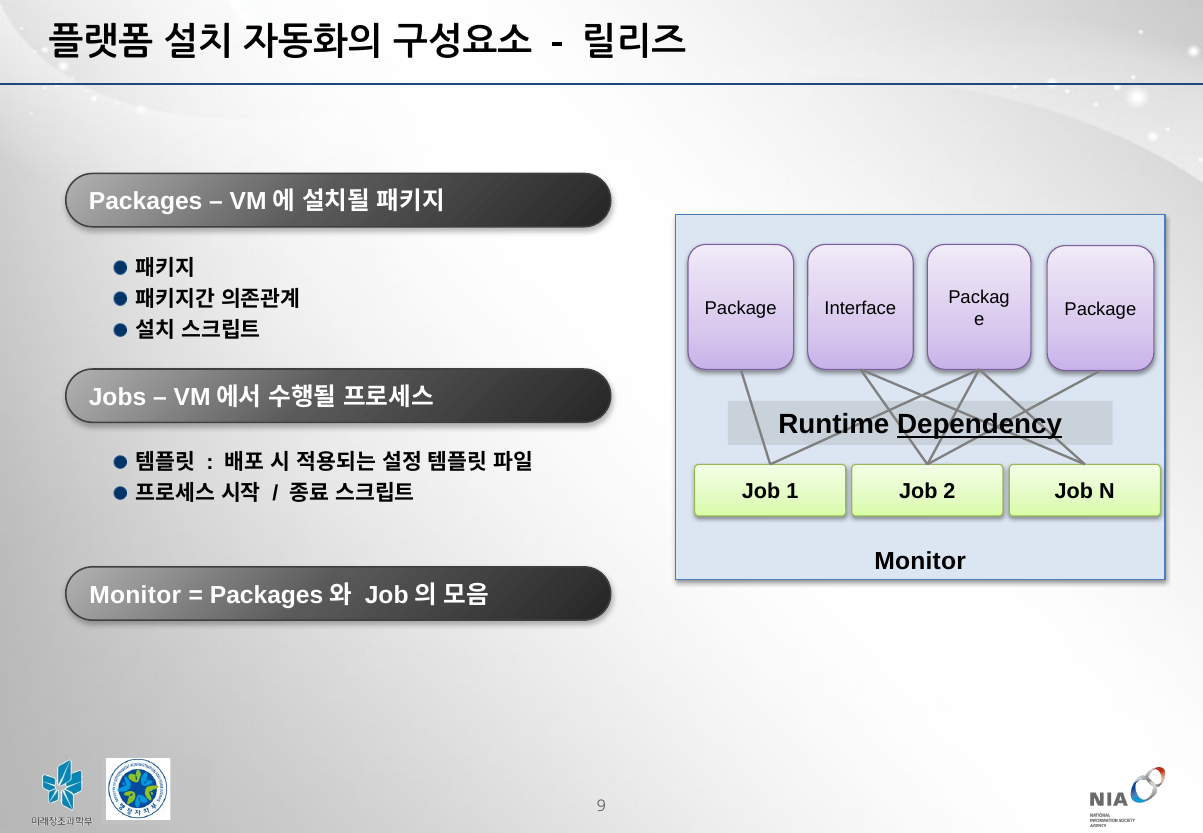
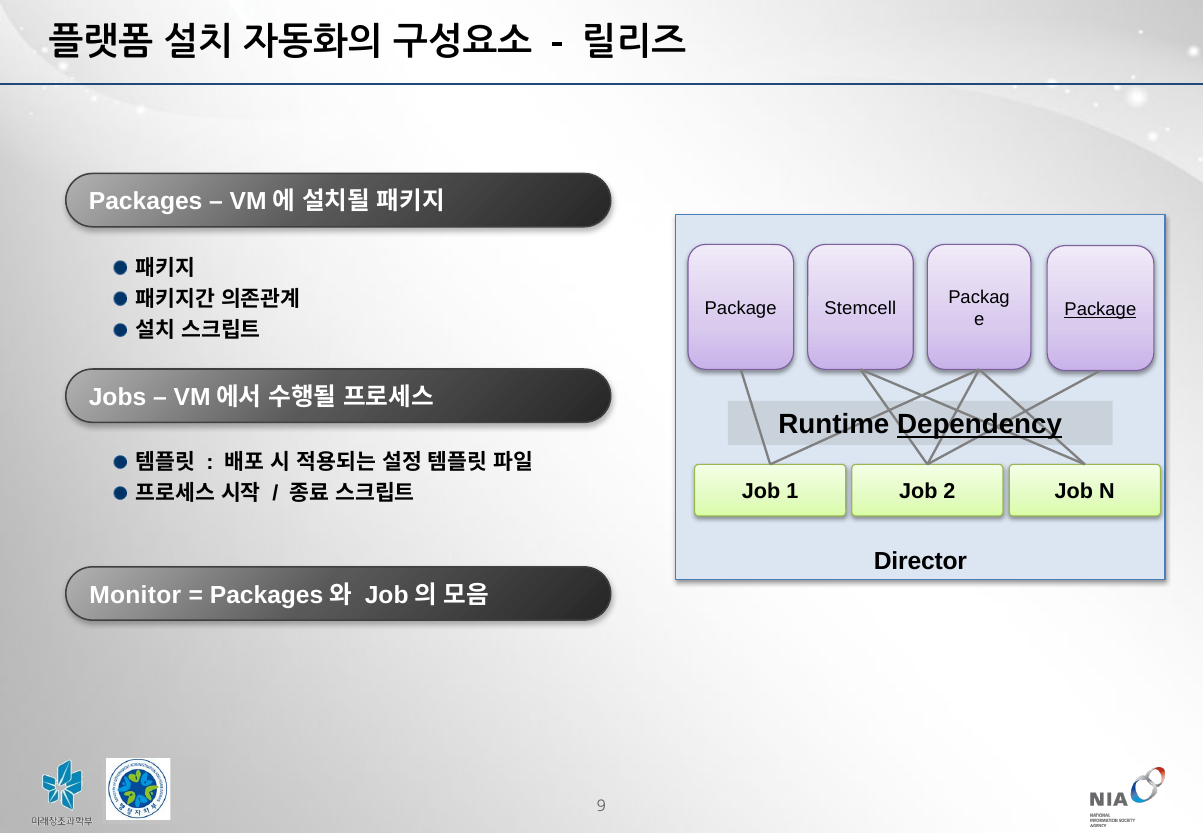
Interface: Interface -> Stemcell
Package at (1100, 309) underline: none -> present
Monitor at (920, 561): Monitor -> Director
